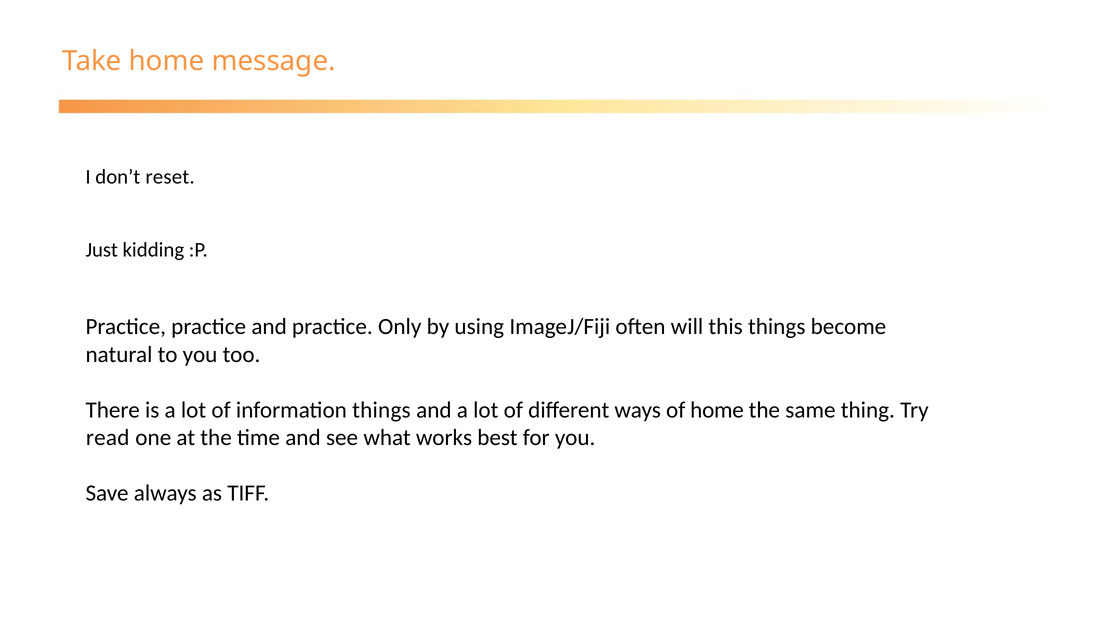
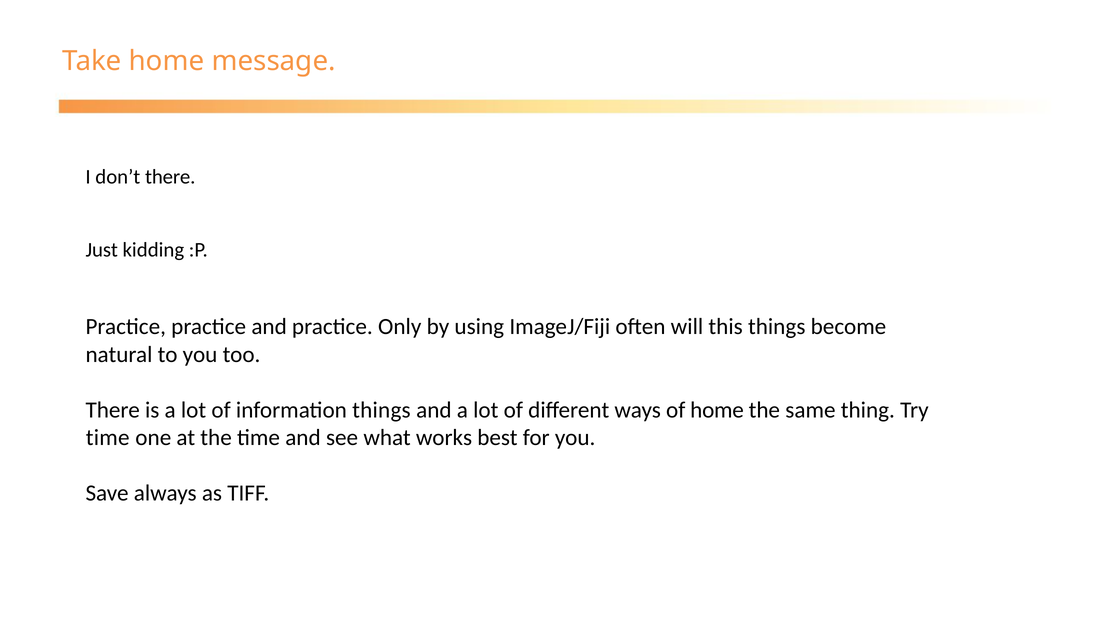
don’t reset: reset -> there
read at (108, 438): read -> time
